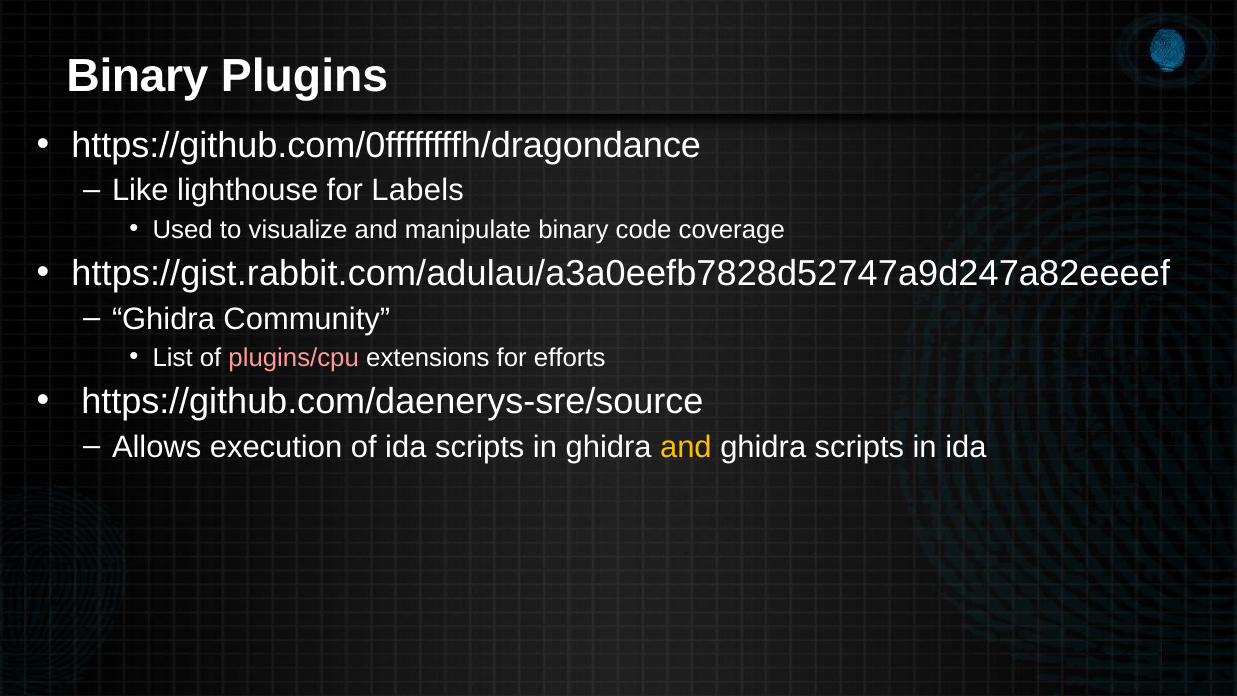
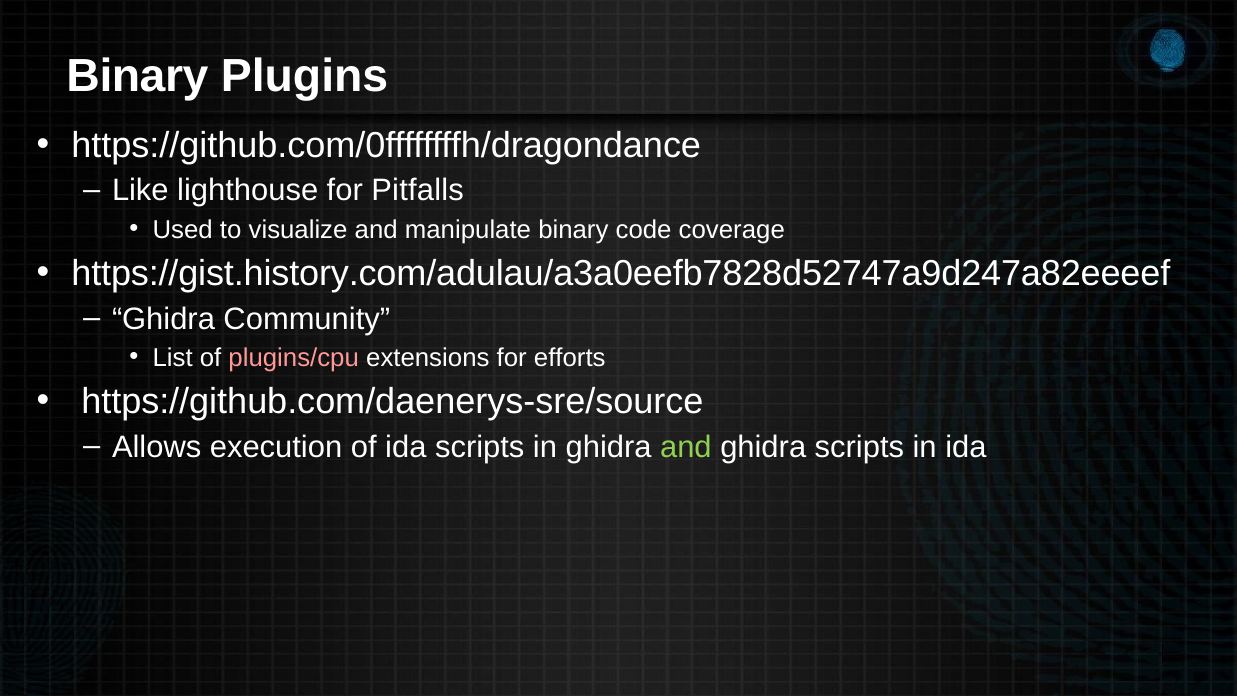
Labels: Labels -> Pitfalls
https://gist.rabbit.com/adulau/a3a0eefb7828d52747a9d247a82eeeef: https://gist.rabbit.com/adulau/a3a0eefb7828d52747a9d247a82eeeef -> https://gist.history.com/adulau/a3a0eefb7828d52747a9d247a82eeeef
and at (686, 447) colour: yellow -> light green
